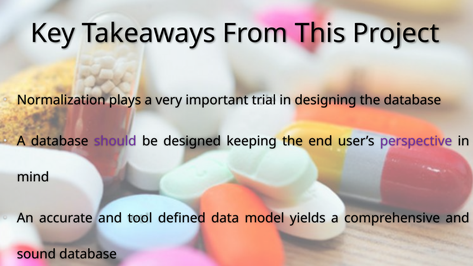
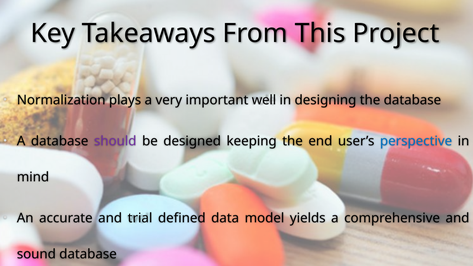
trial: trial -> well
perspective colour: purple -> blue
tool: tool -> trial
